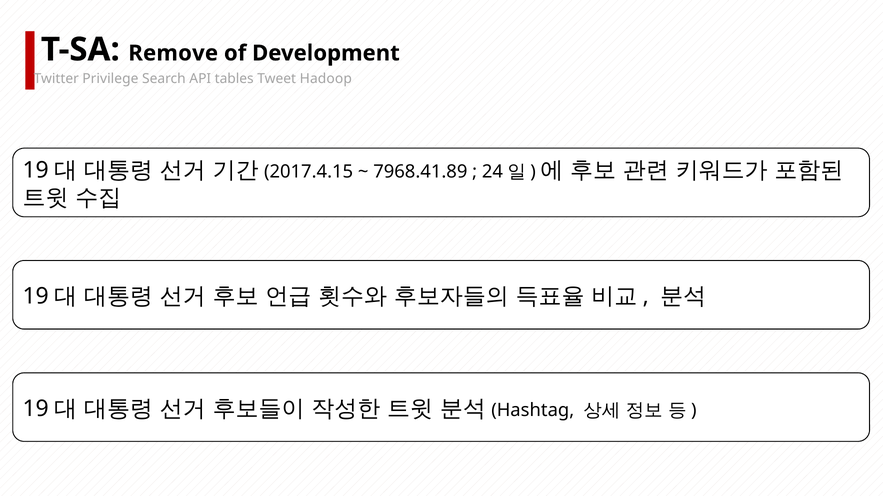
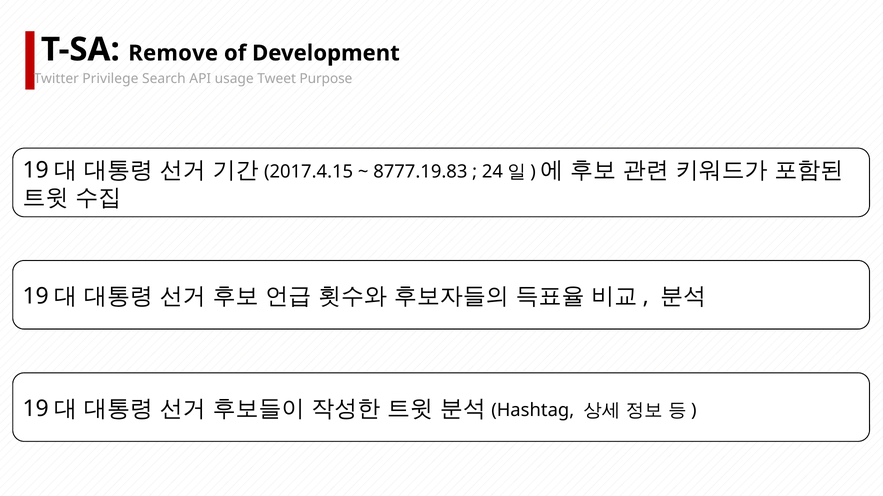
tables: tables -> usage
Hadoop: Hadoop -> Purpose
7968.41.89: 7968.41.89 -> 8777.19.83
